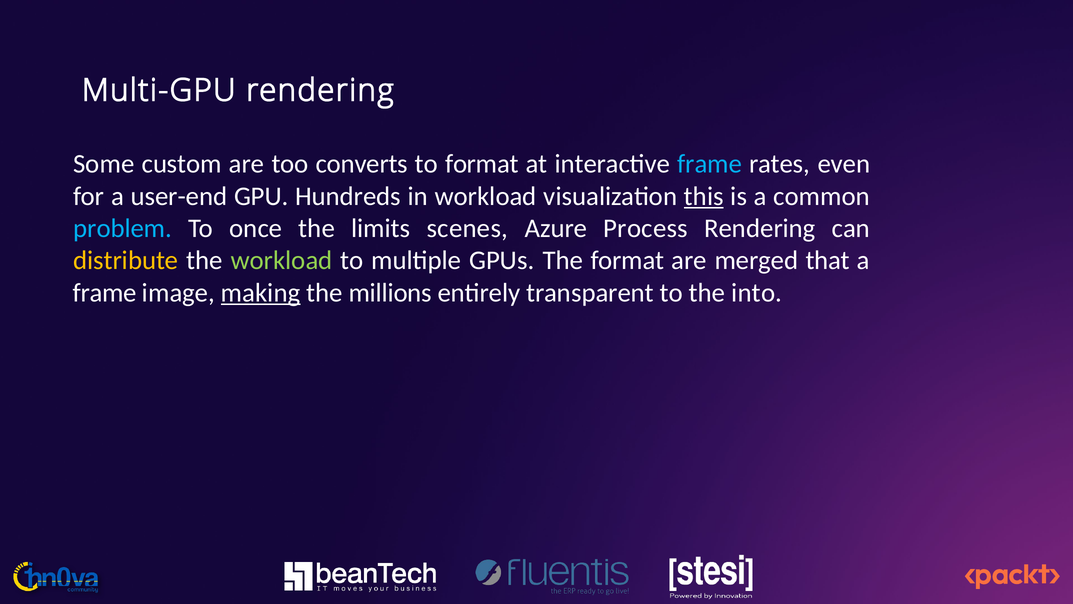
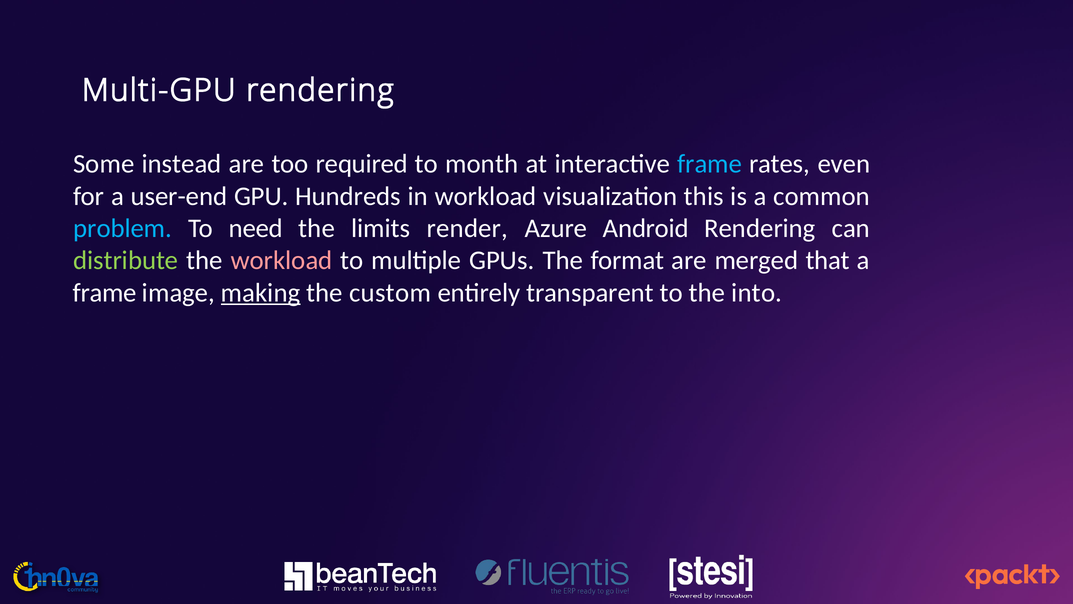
custom: custom -> instead
converts: converts -> required
to format: format -> month
this underline: present -> none
once: once -> need
scenes: scenes -> render
Process: Process -> Android
distribute colour: yellow -> light green
workload at (282, 260) colour: light green -> pink
millions: millions -> custom
